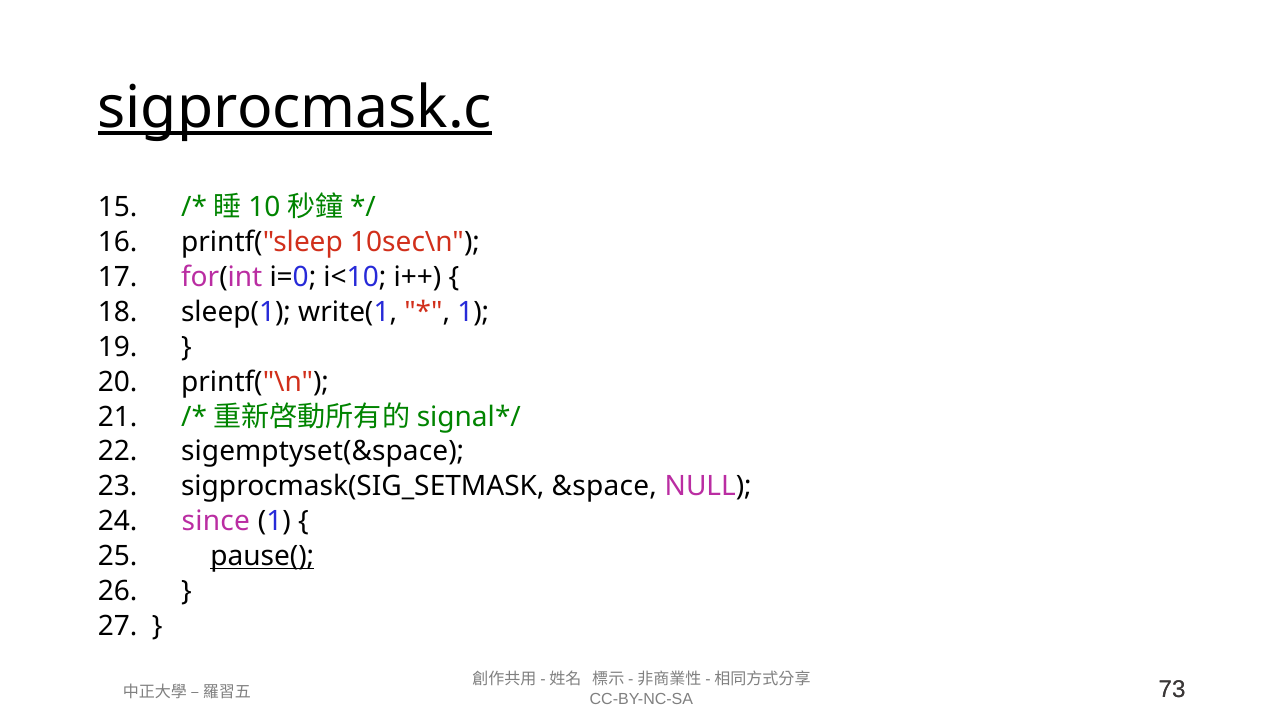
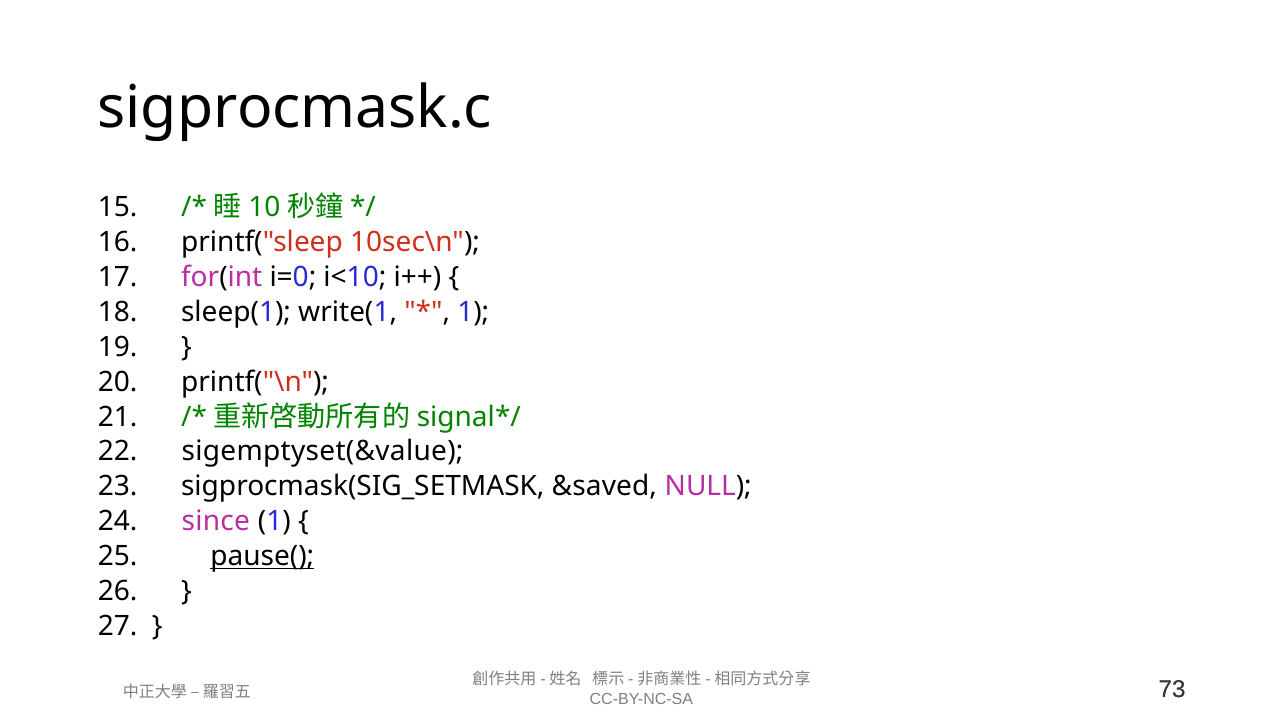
sigprocmask.c underline: present -> none
sigemptyset(&space: sigemptyset(&space -> sigemptyset(&value
&space: &space -> &saved
